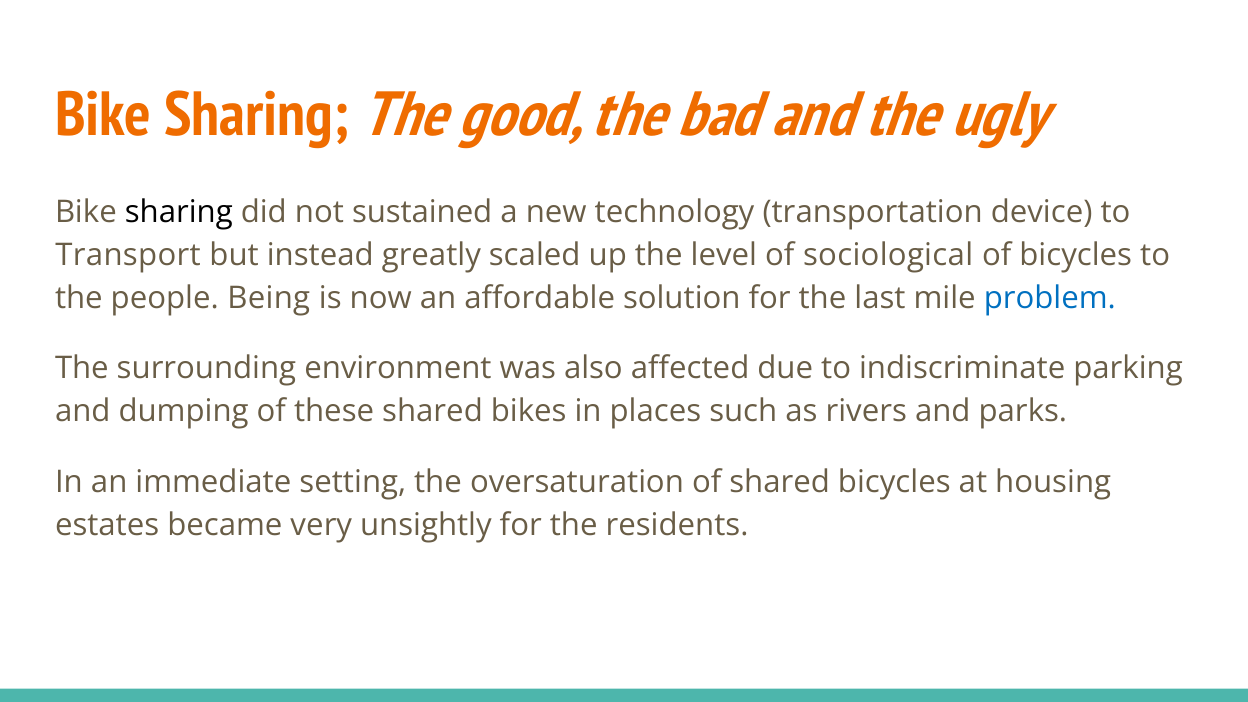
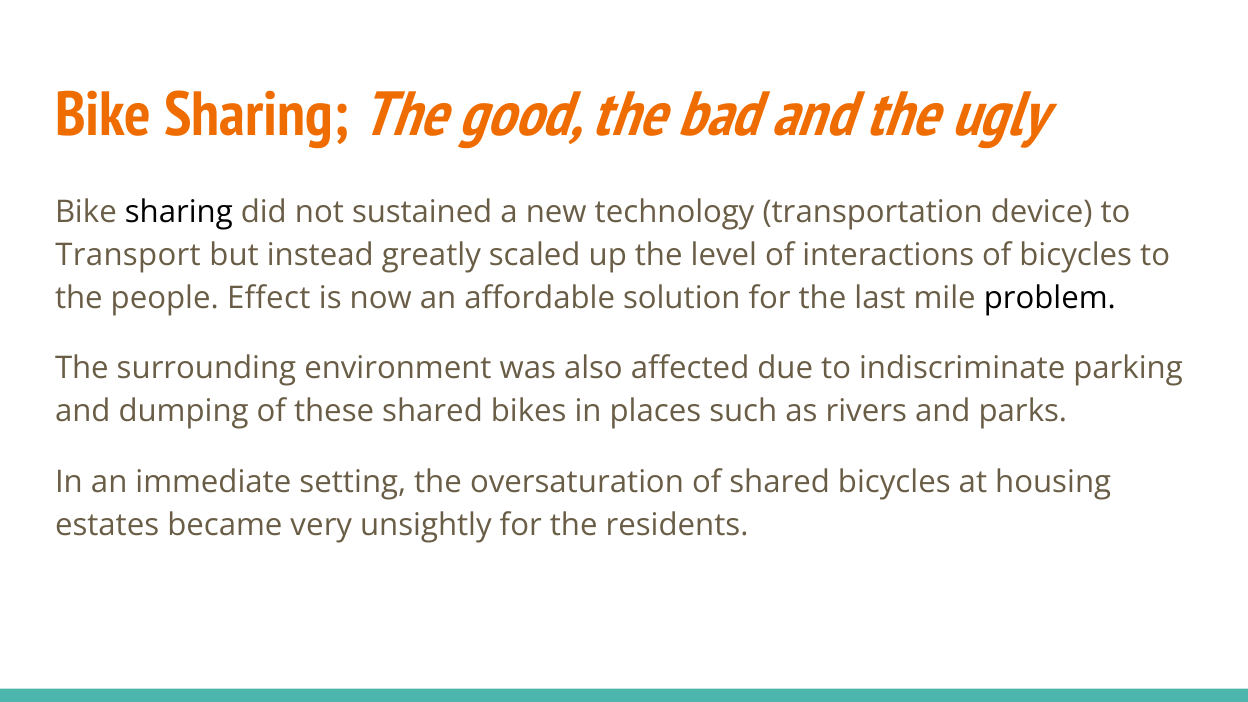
sociological: sociological -> interactions
Being: Being -> Effect
problem colour: blue -> black
